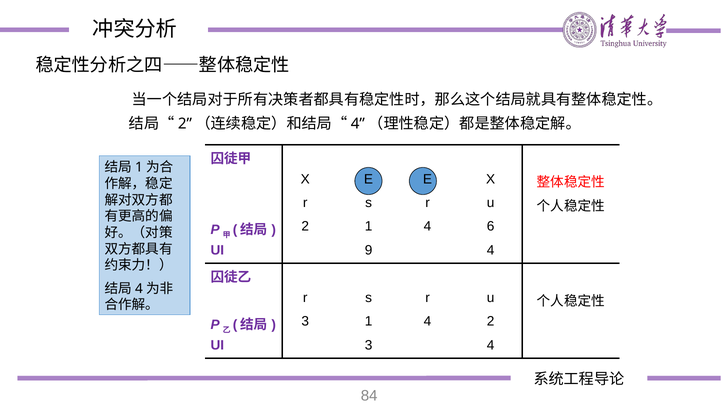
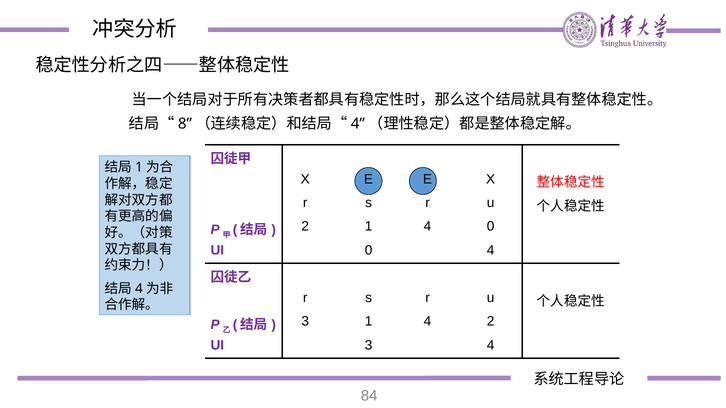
2 at (185, 124): 2 -> 8
4 6: 6 -> 0
UI 9: 9 -> 0
